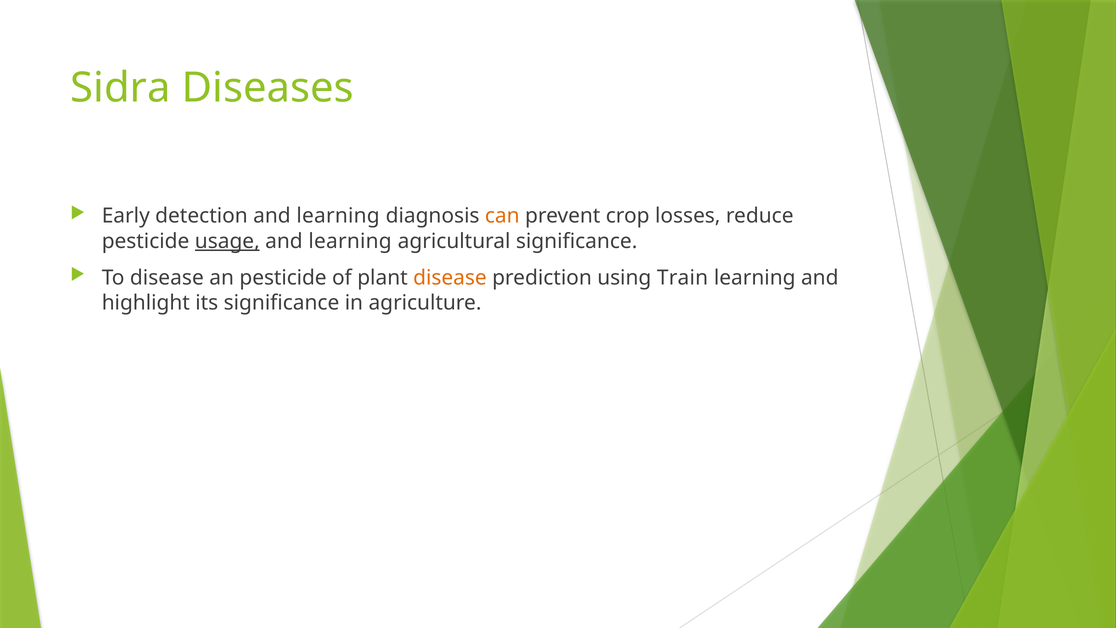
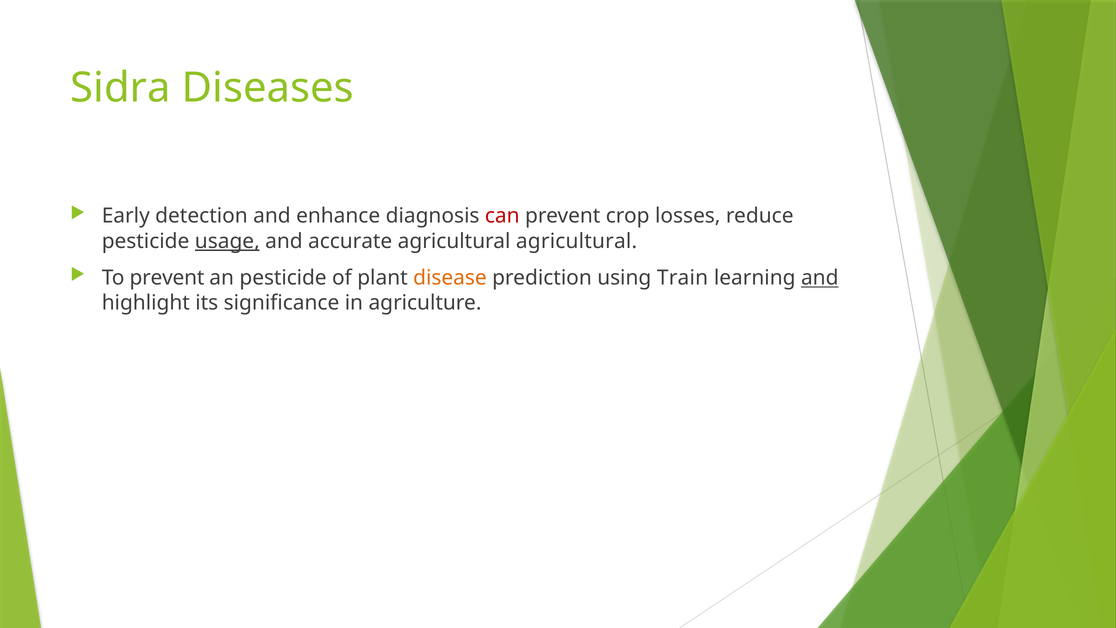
detection and learning: learning -> enhance
can colour: orange -> red
learning at (350, 241): learning -> accurate
agricultural significance: significance -> agricultural
To disease: disease -> prevent
and at (820, 278) underline: none -> present
